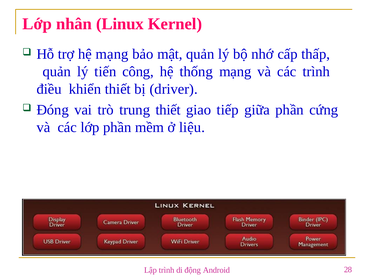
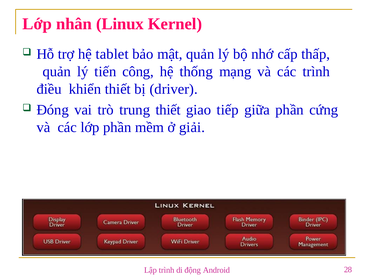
hệ mạng: mạng -> tablet
liệu: liệu -> giải
